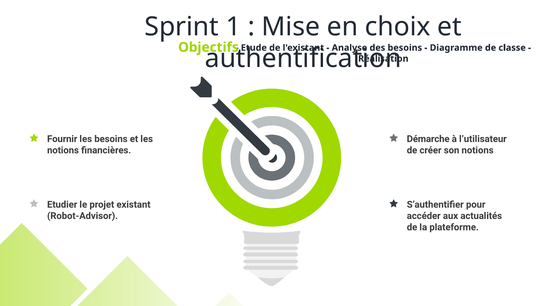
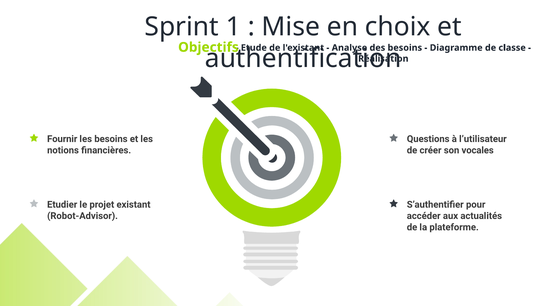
Démarche: Démarche -> Questions
son notions: notions -> vocales
